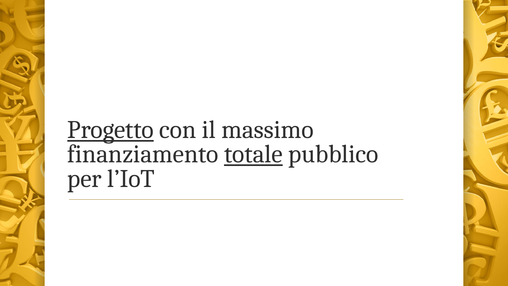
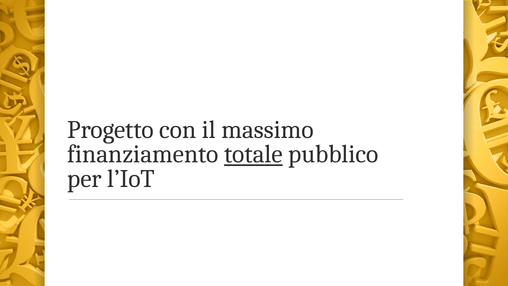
Progetto underline: present -> none
